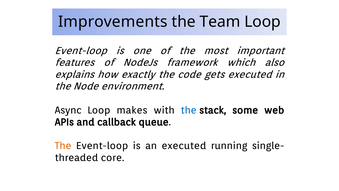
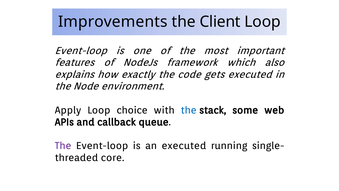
Team: Team -> Client
Async: Async -> Apply
makes: makes -> choice
The at (63, 146) colour: orange -> purple
